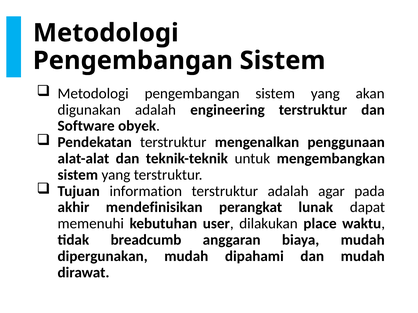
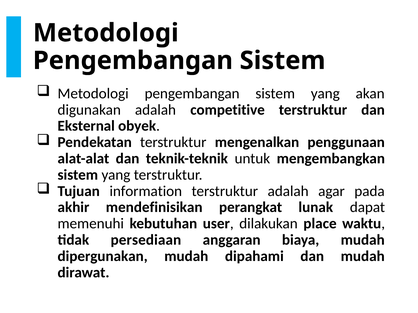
engineering: engineering -> competitive
Software: Software -> Eksternal
breadcumb: breadcumb -> persediaan
